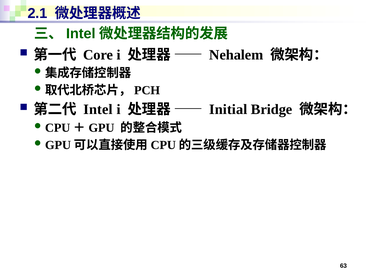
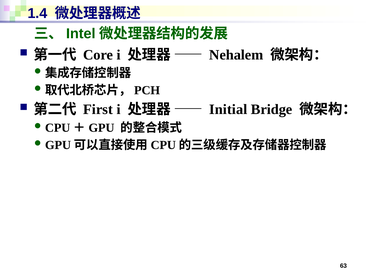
2.1: 2.1 -> 1.4
Intel at (98, 109): Intel -> First
